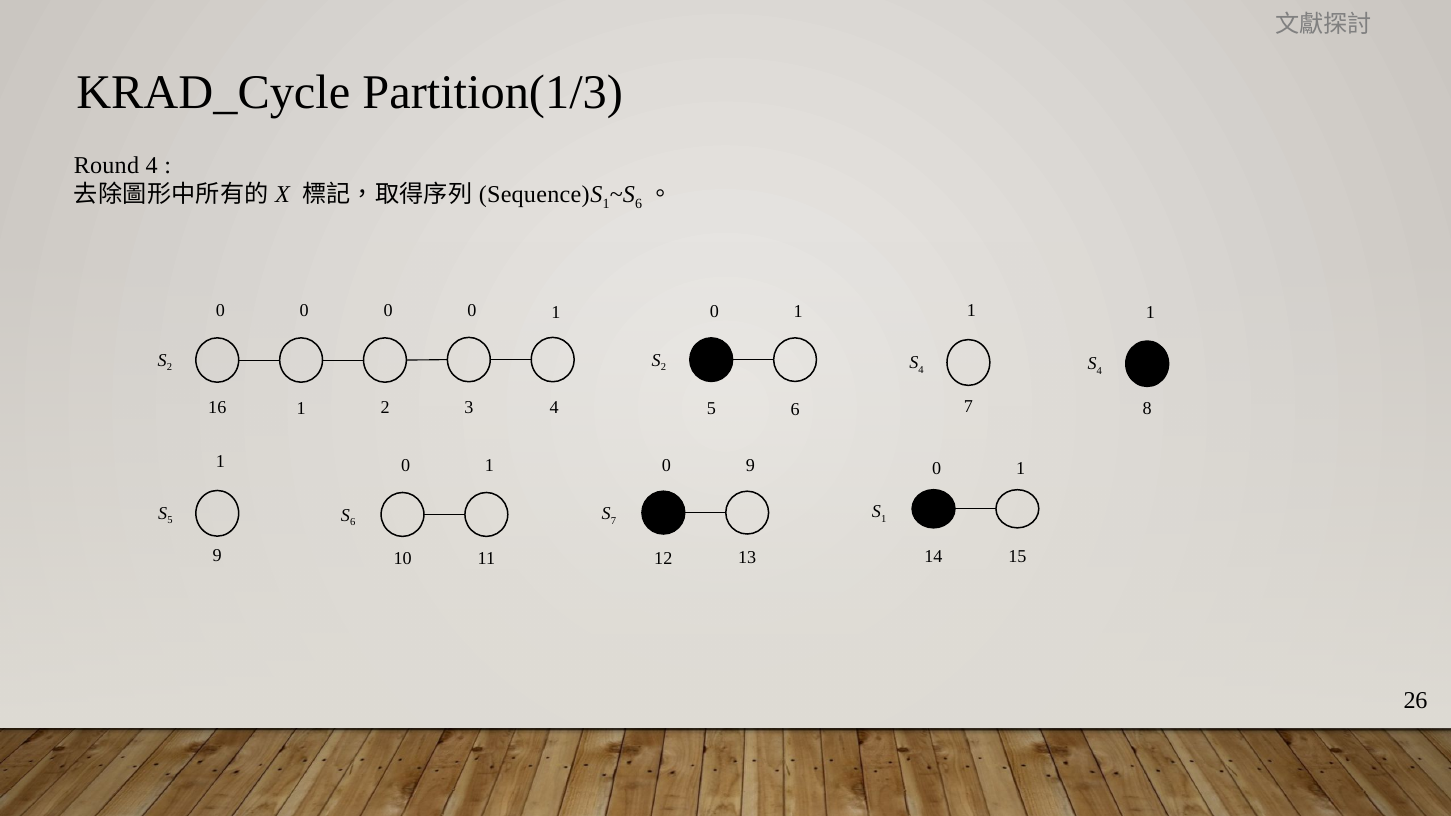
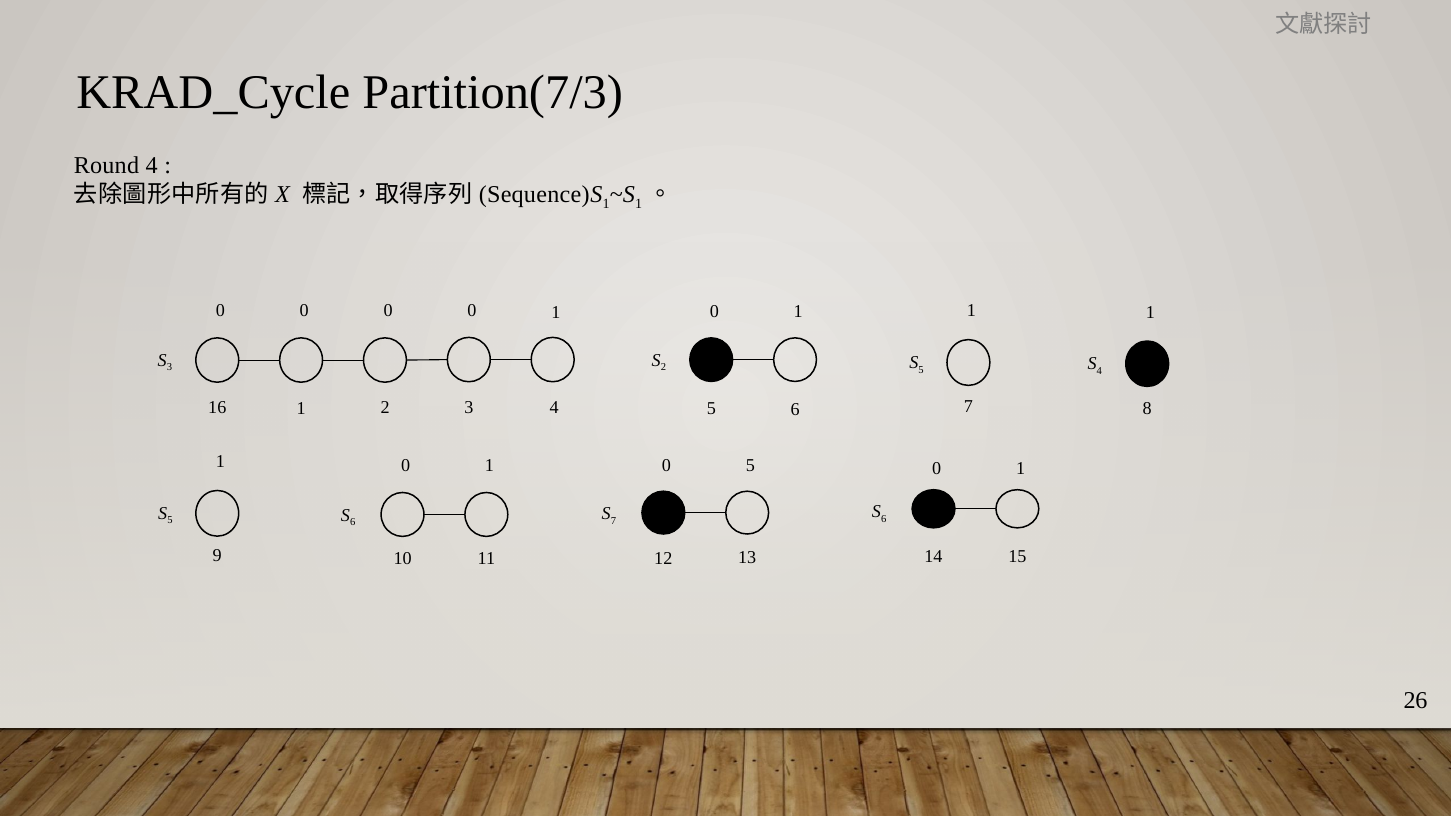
Partition(1/3: Partition(1/3 -> Partition(7/3
6 at (639, 204): 6 -> 1
2 at (169, 367): 2 -> 3
4 at (921, 370): 4 -> 5
0 9: 9 -> 5
1 at (884, 519): 1 -> 6
